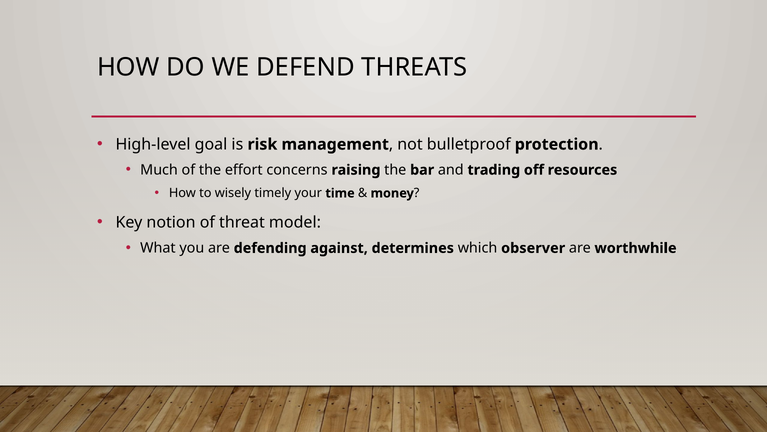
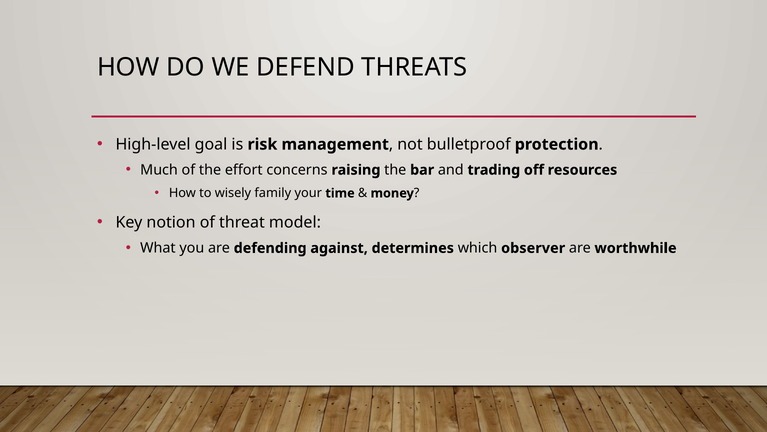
timely: timely -> family
